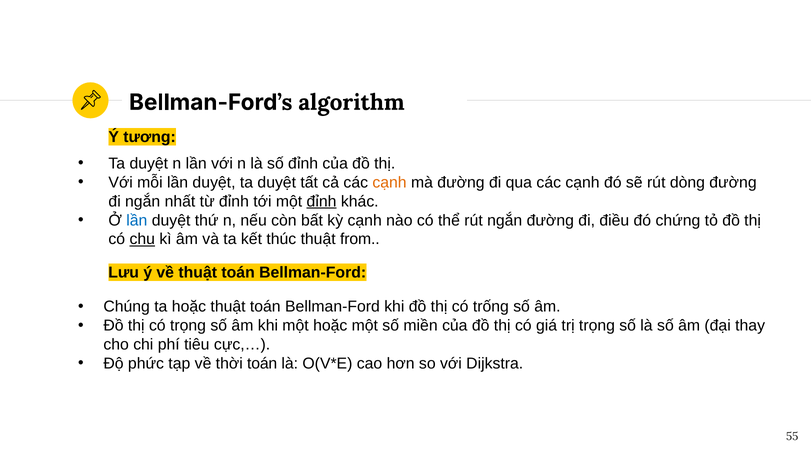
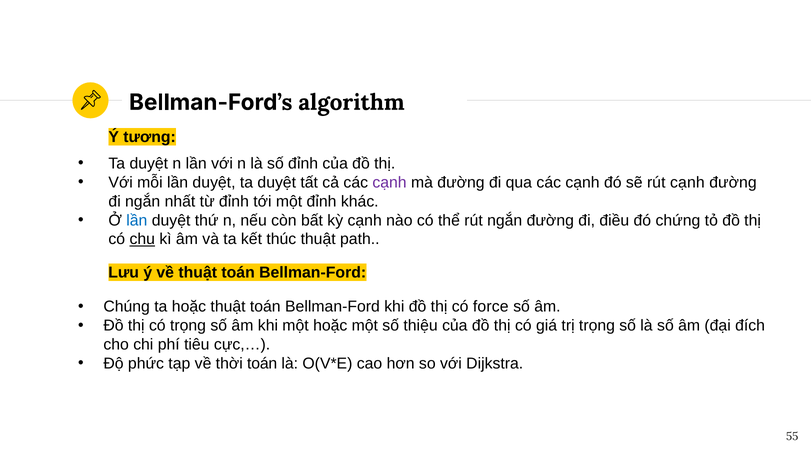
cạnh at (390, 183) colour: orange -> purple
rút dòng: dòng -> cạnh
đỉnh at (322, 202) underline: present -> none
from: from -> path
trống: trống -> force
miền: miền -> thiệu
thay: thay -> đích
